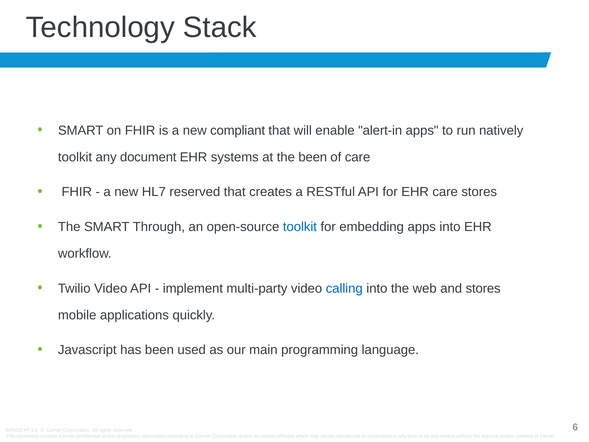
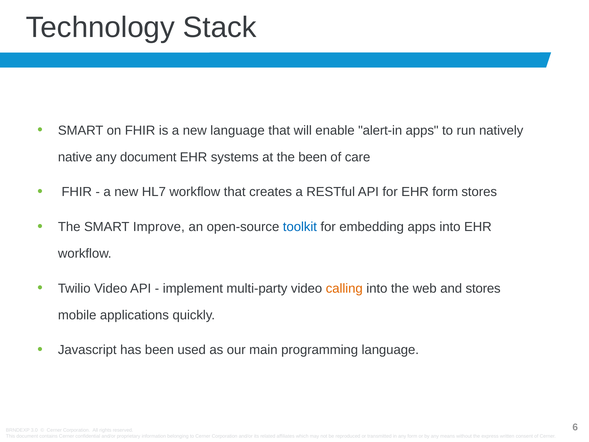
new compliant: compliant -> language
toolkit at (75, 157): toolkit -> native
HL7 reserved: reserved -> workflow
EHR care: care -> form
Through: Through -> Improve
calling colour: blue -> orange
